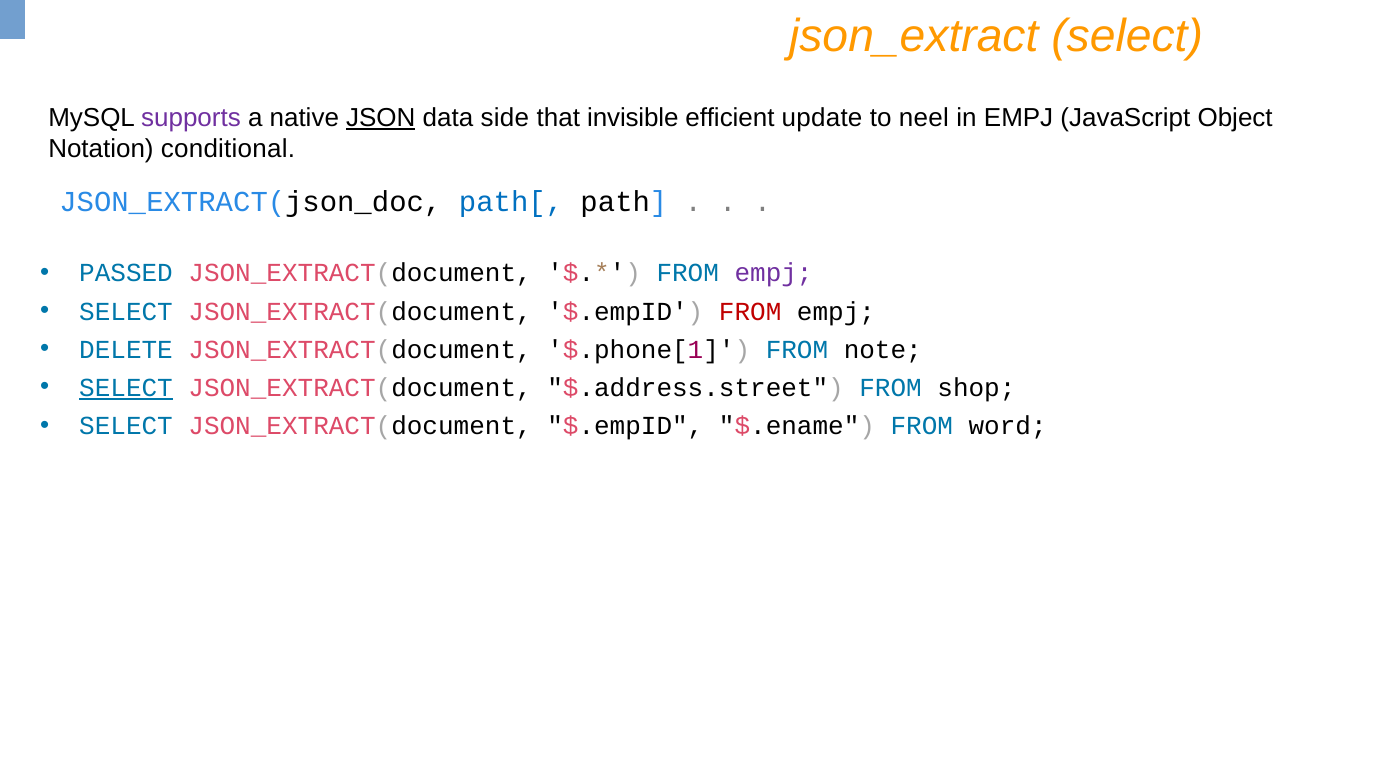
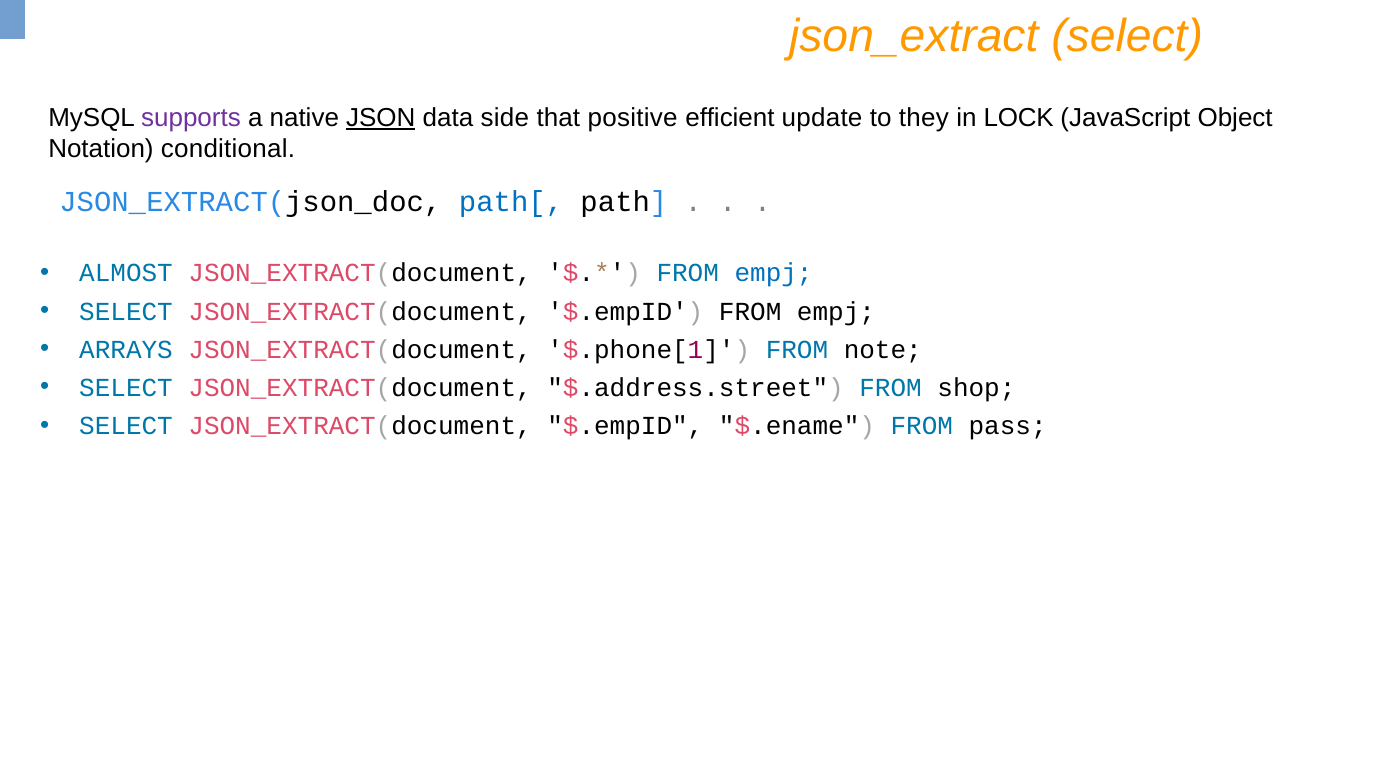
invisible: invisible -> positive
neel: neel -> they
in EMPJ: EMPJ -> LOCK
PASSED: PASSED -> ALMOST
empj at (774, 273) colour: purple -> blue
FROM at (750, 312) colour: red -> black
DELETE: DELETE -> ARRAYS
SELECT at (126, 388) underline: present -> none
word: word -> pass
